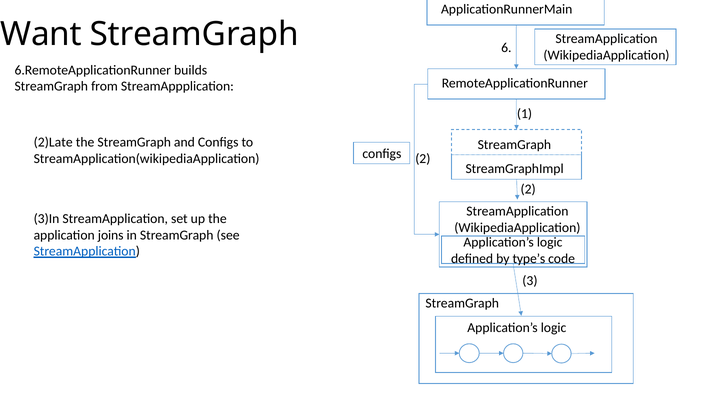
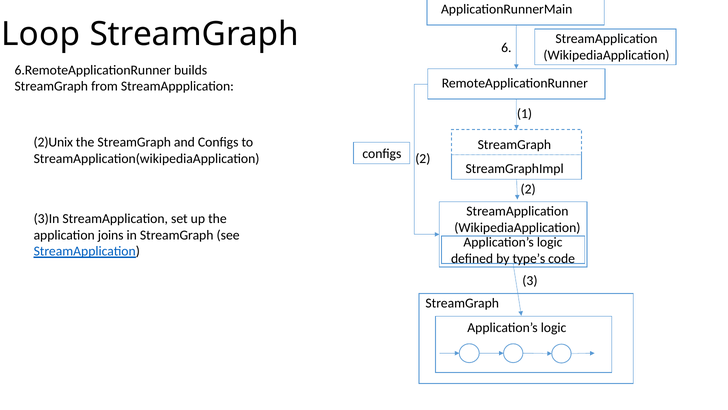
Want: Want -> Loop
2)Late: 2)Late -> 2)Unix
